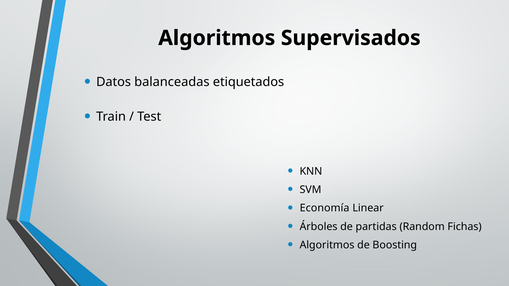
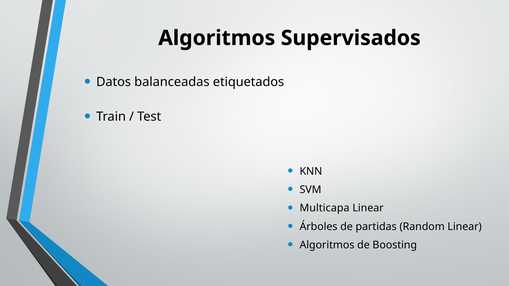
Economía: Economía -> Multicapa
Random Fichas: Fichas -> Linear
